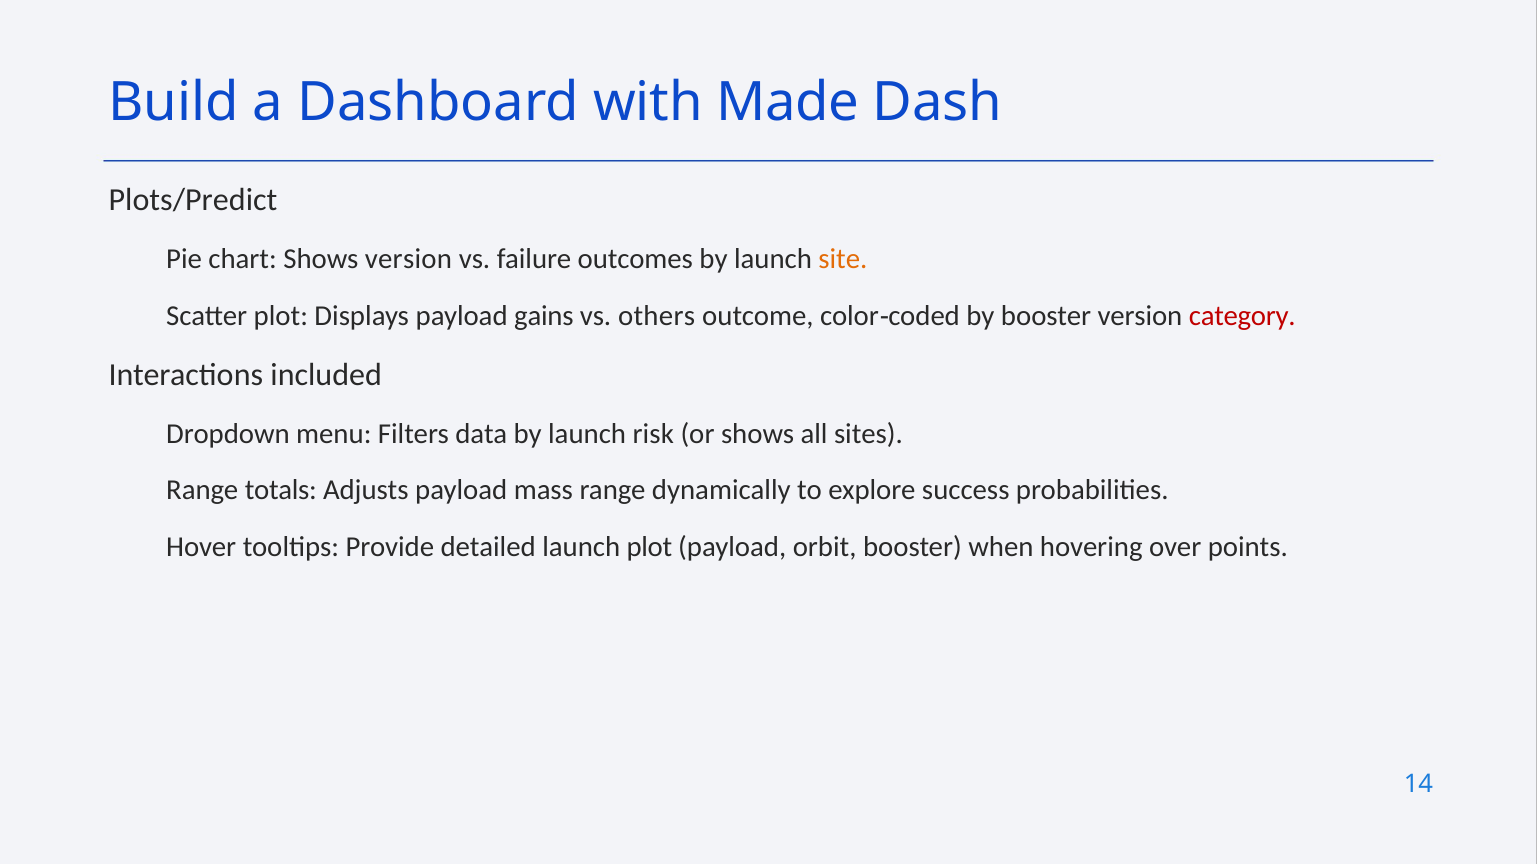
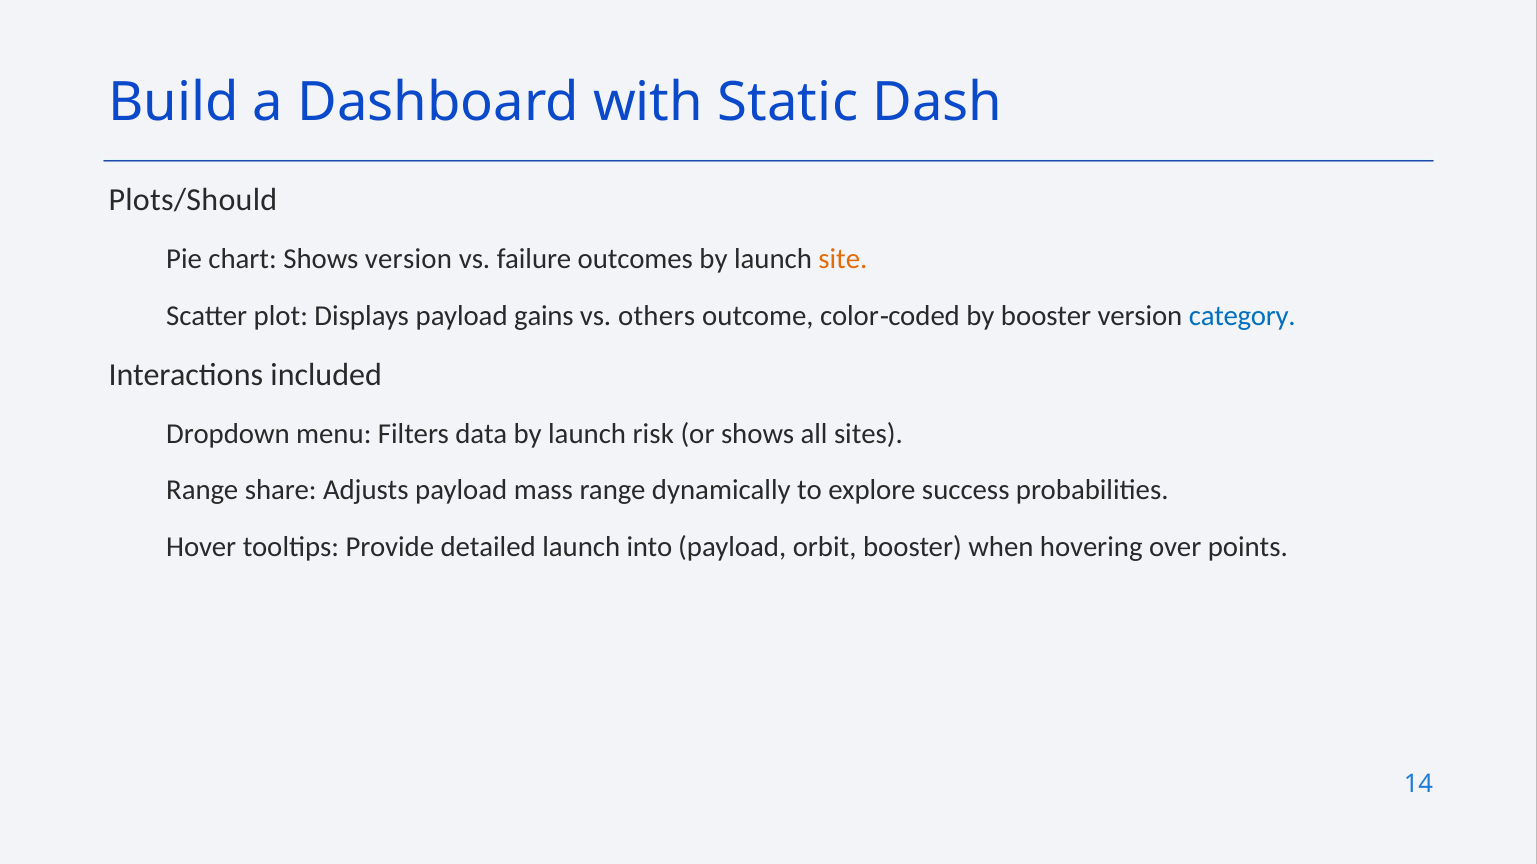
Made: Made -> Static
Plots/Predict: Plots/Predict -> Plots/Should
category colour: red -> blue
totals: totals -> share
launch plot: plot -> into
